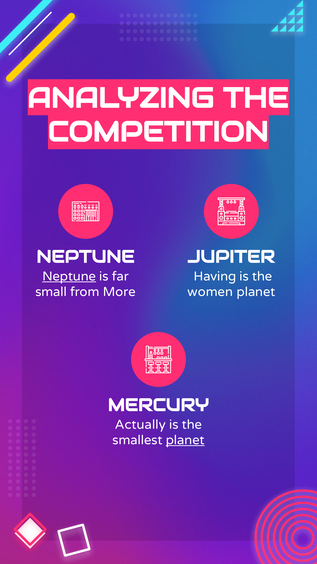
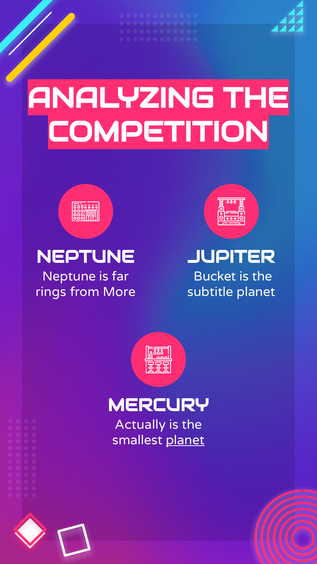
Neptune at (69, 276) underline: present -> none
Having: Having -> Bucket
small: small -> rings
women: women -> subtitle
